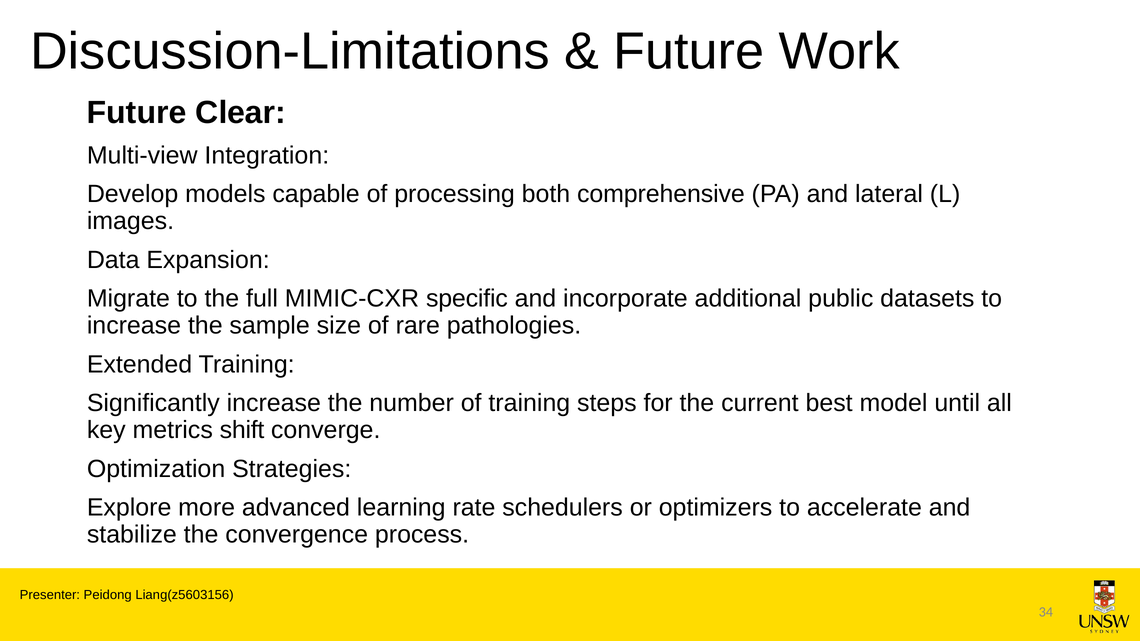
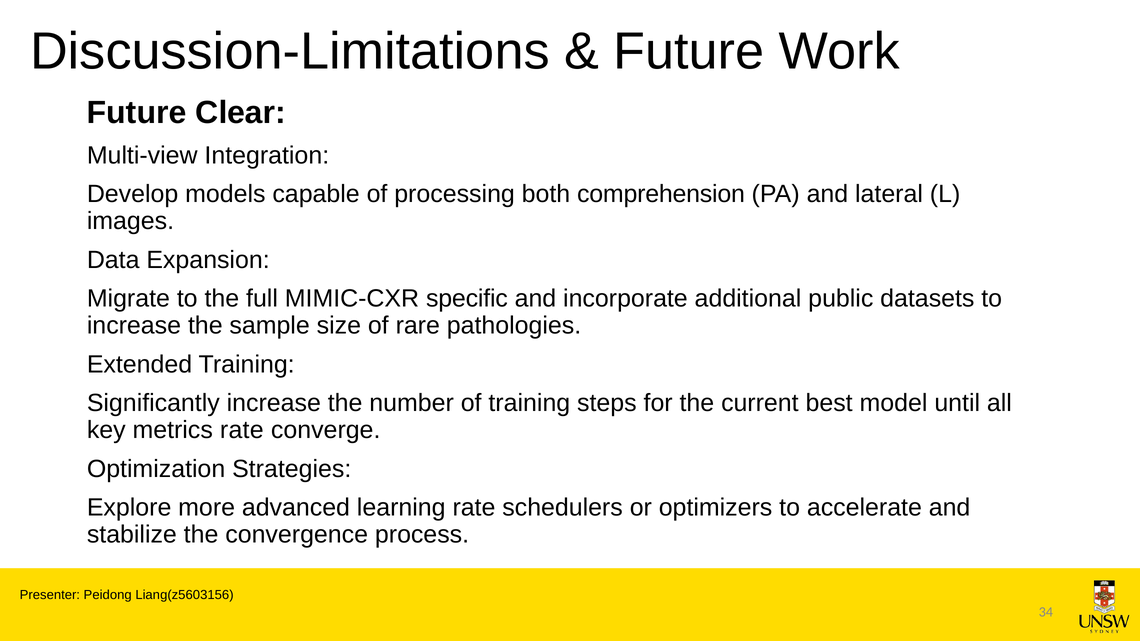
comprehensive: comprehensive -> comprehension
metrics shift: shift -> rate
